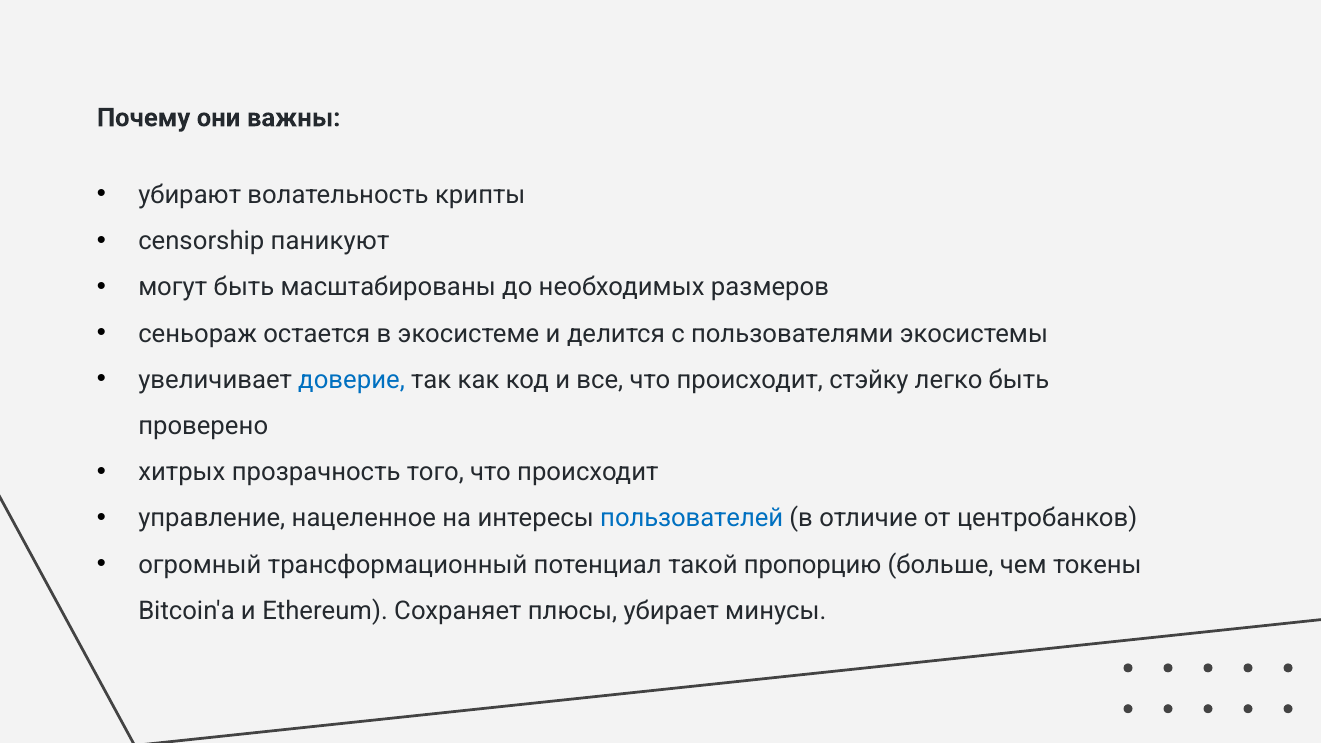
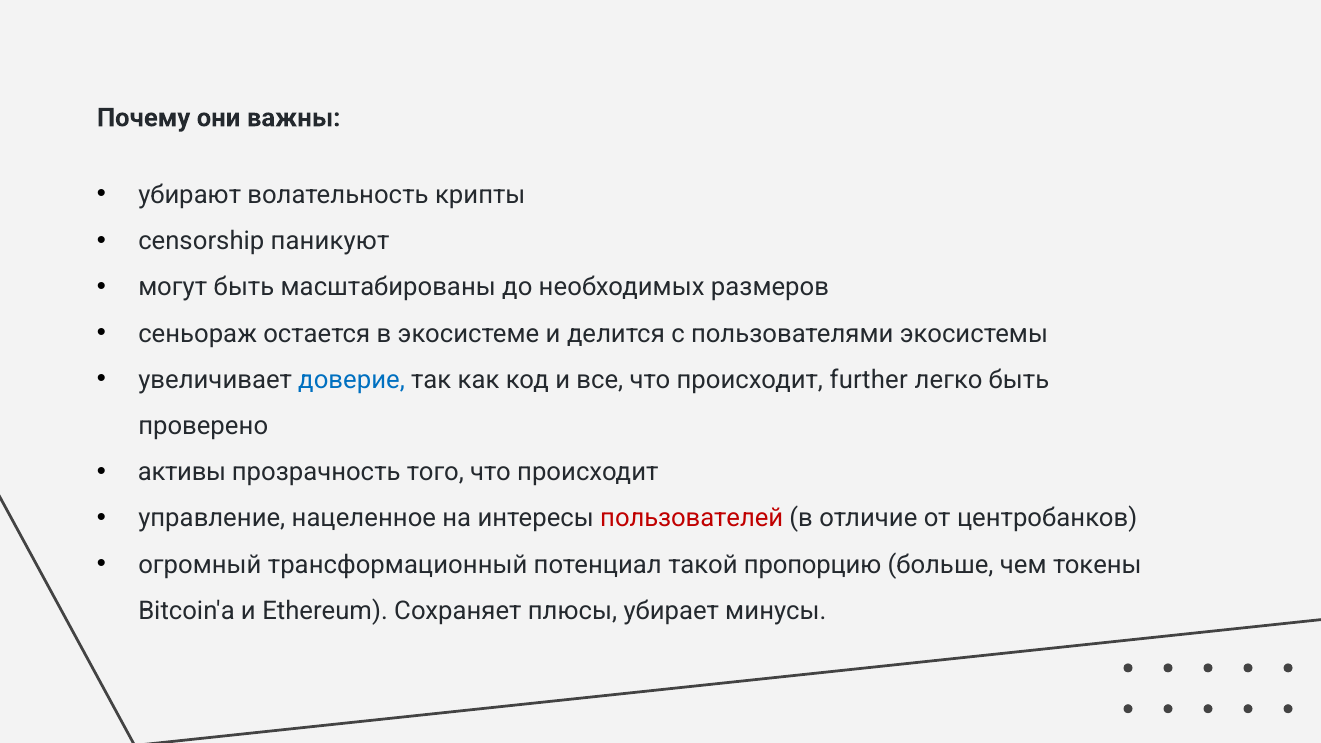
стэйку: стэйку -> further
хитрых: хитрых -> активы
пользователей colour: blue -> red
